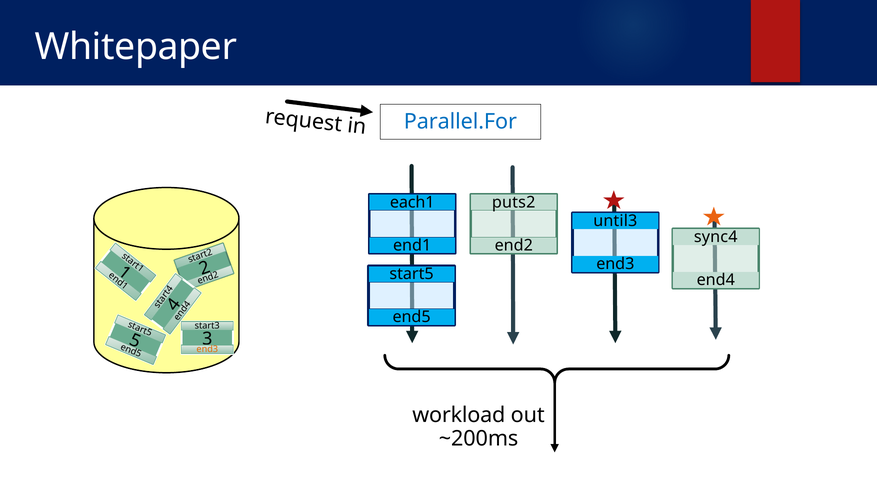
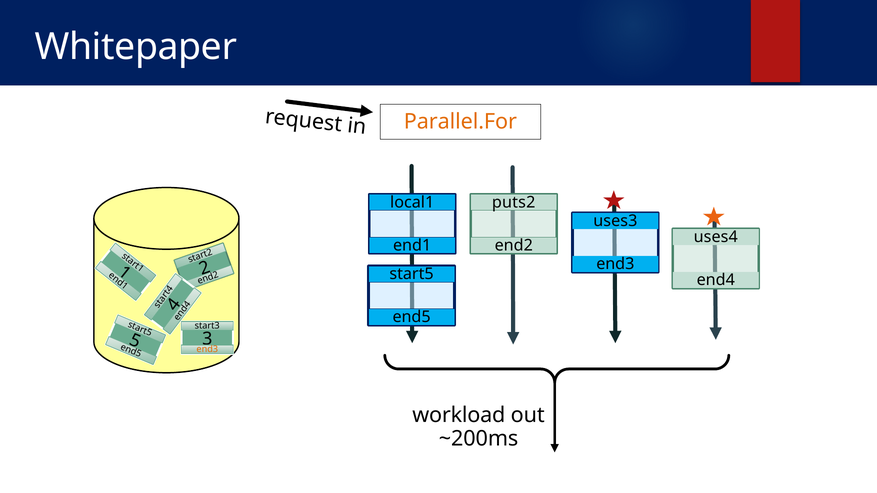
Parallel.For colour: blue -> orange
each1: each1 -> local1
until3: until3 -> uses3
sync4: sync4 -> uses4
